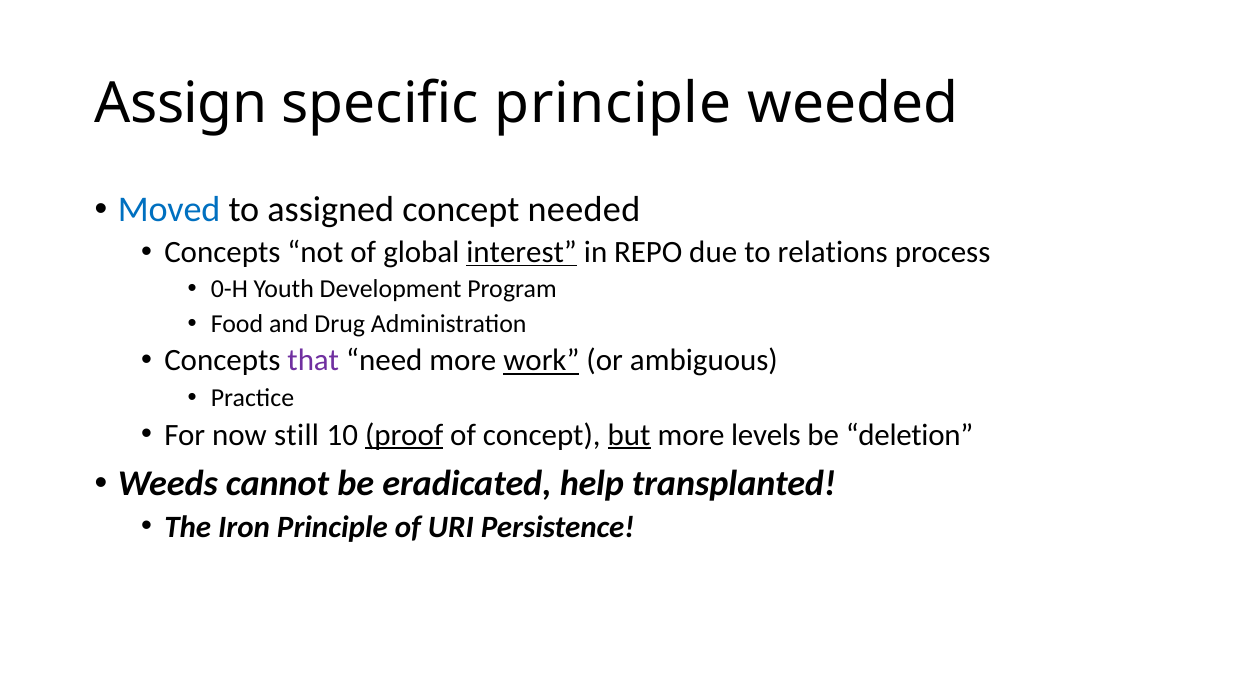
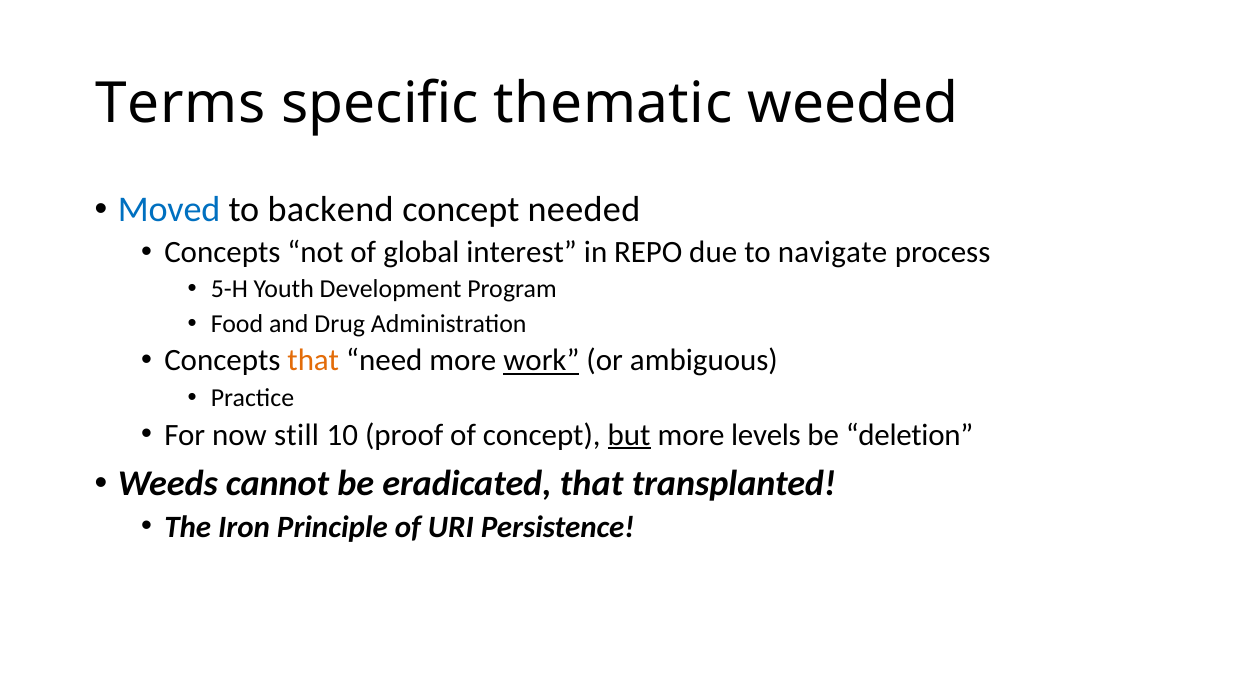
Assign: Assign -> Terms
specific principle: principle -> thematic
assigned: assigned -> backend
interest underline: present -> none
relations: relations -> navigate
0-H: 0-H -> 5-H
that at (313, 361) colour: purple -> orange
proof underline: present -> none
eradicated help: help -> that
